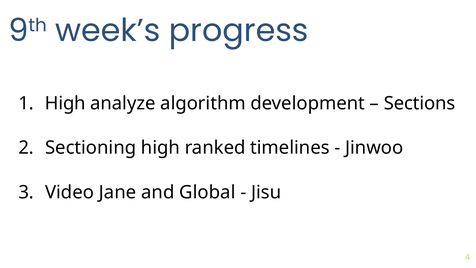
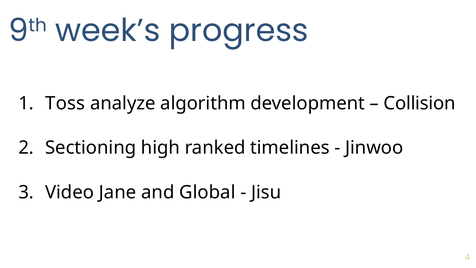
High at (65, 103): High -> Toss
Sections: Sections -> Collision
